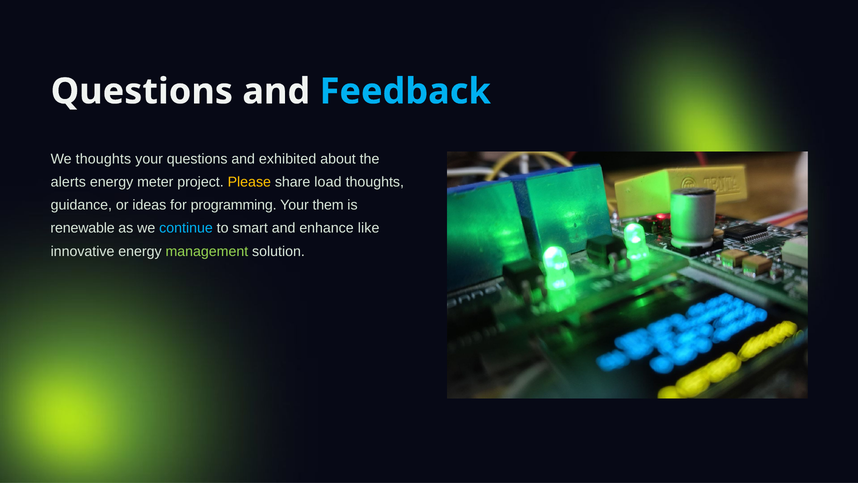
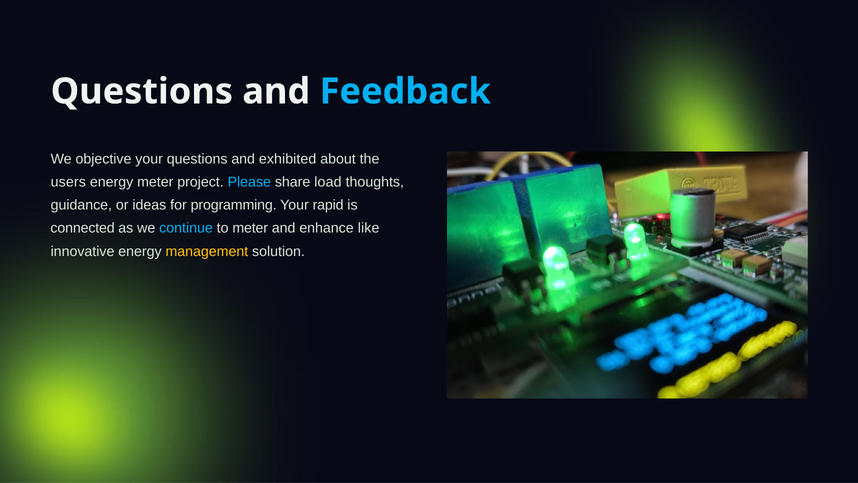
We thoughts: thoughts -> objective
alerts: alerts -> users
Please colour: yellow -> light blue
them: them -> rapid
renewable: renewable -> connected
to smart: smart -> meter
management colour: light green -> yellow
